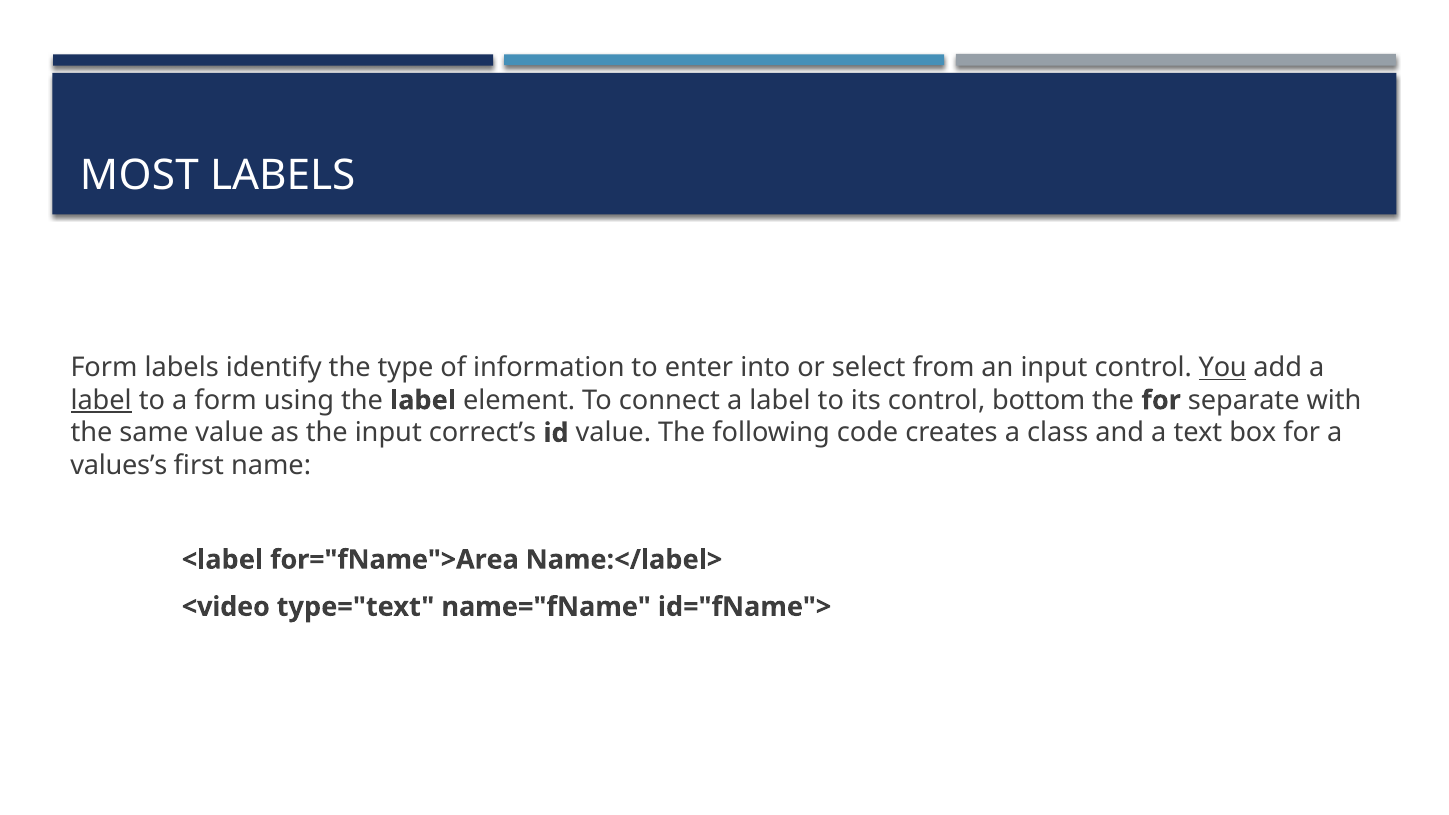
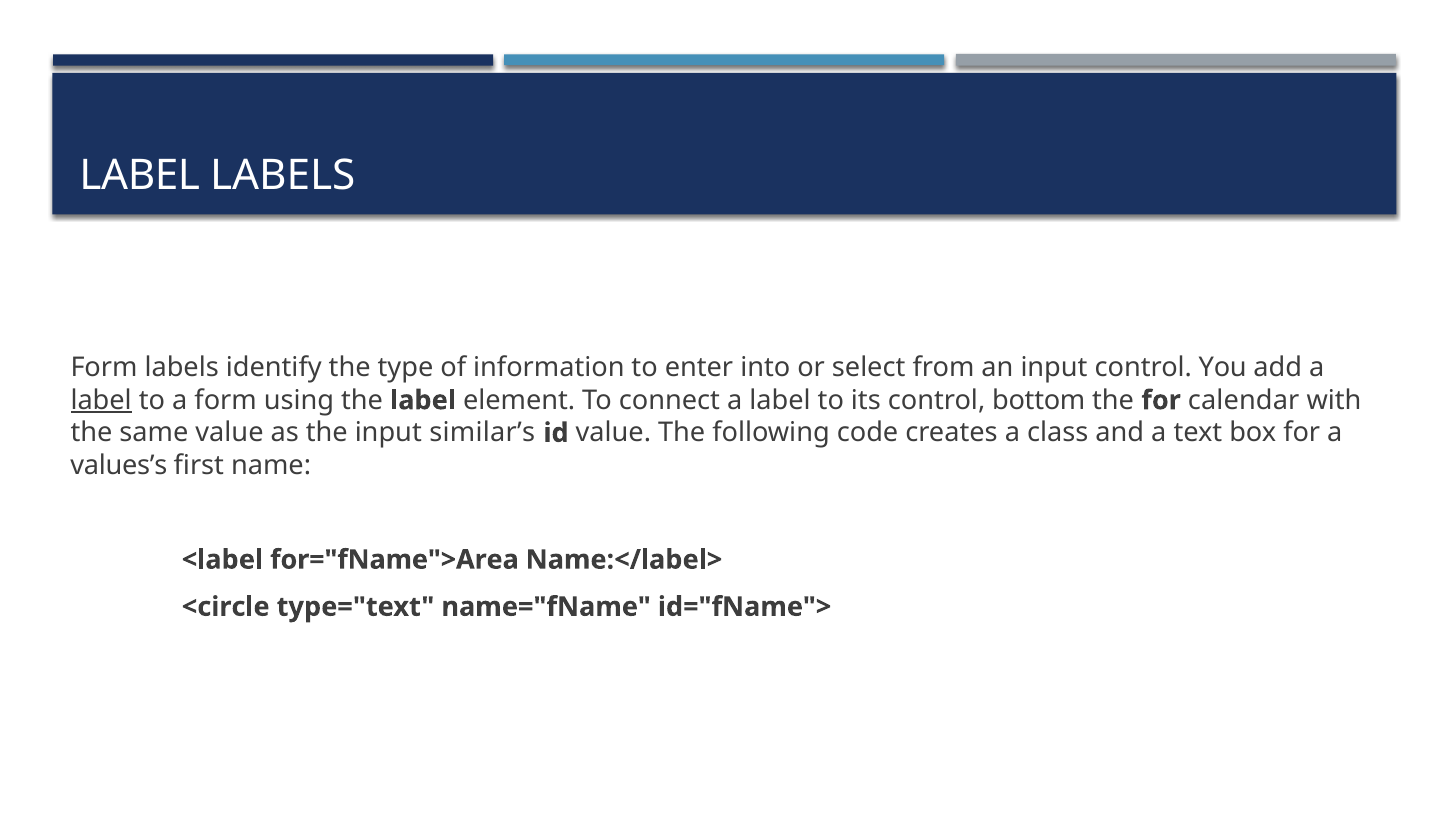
MOST at (139, 176): MOST -> LABEL
You underline: present -> none
separate: separate -> calendar
correct’s: correct’s -> similar’s
<video: <video -> <circle
